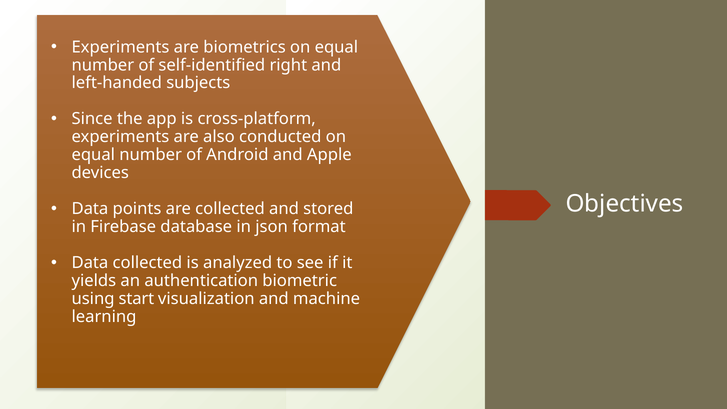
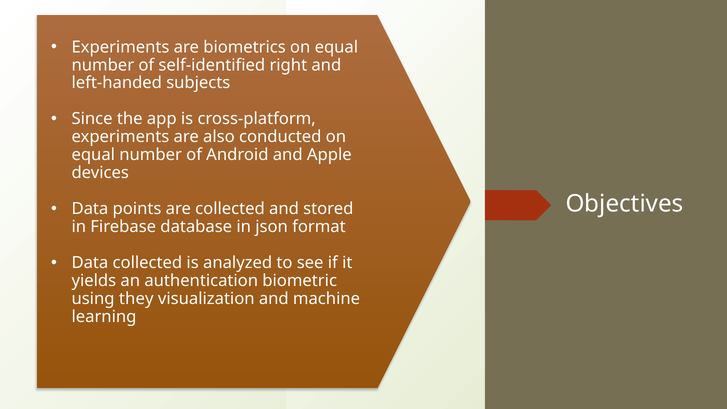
start: start -> they
